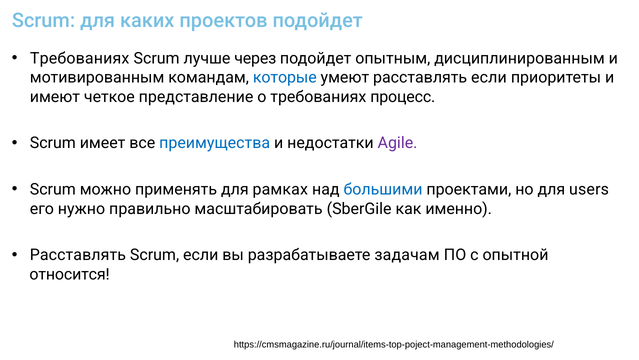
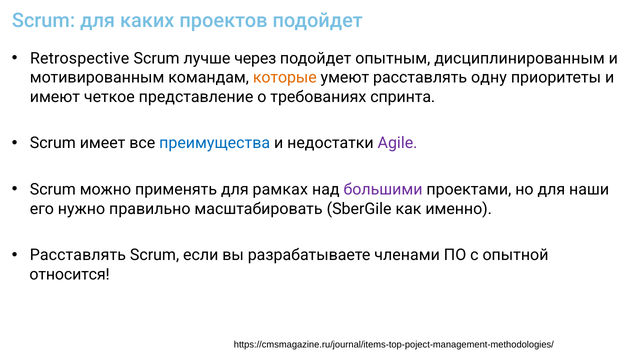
Требованиях at (80, 58): Требованиях -> Retrospective
которые colour: blue -> orange
расставлять если: если -> одну
процесс: процесс -> спринта
большими colour: blue -> purple
users: users -> наши
задачам: задачам -> членами
